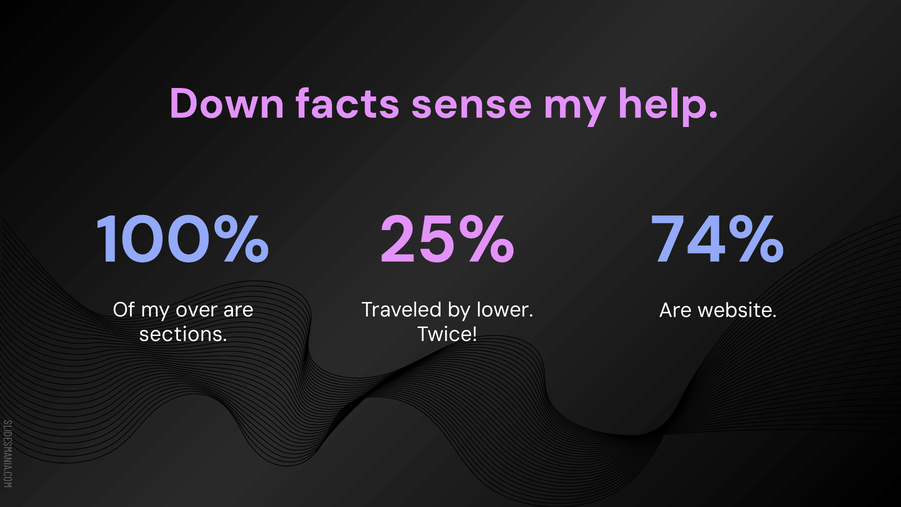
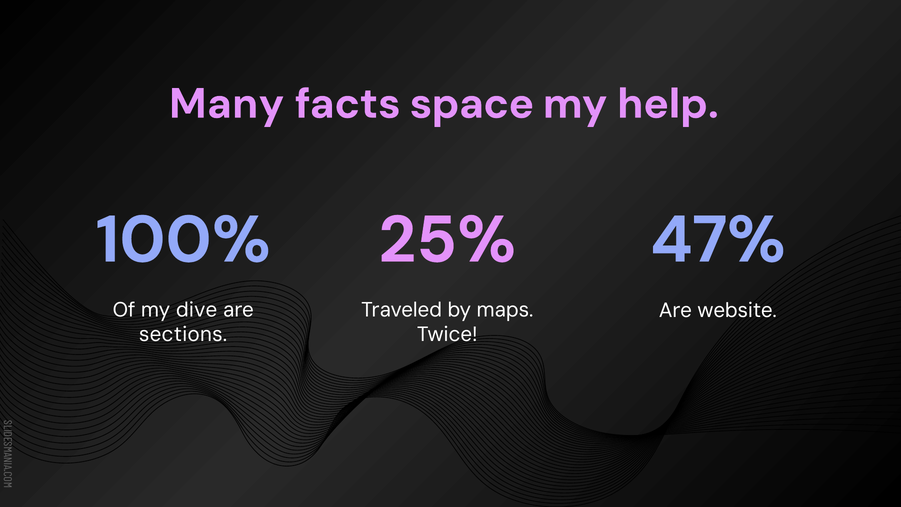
Down: Down -> Many
sense: sense -> space
74%: 74% -> 47%
over: over -> dive
lower: lower -> maps
